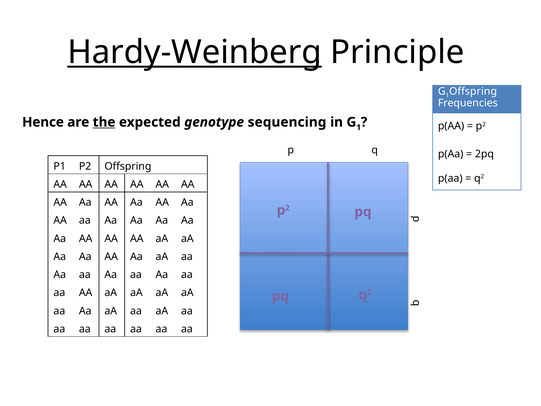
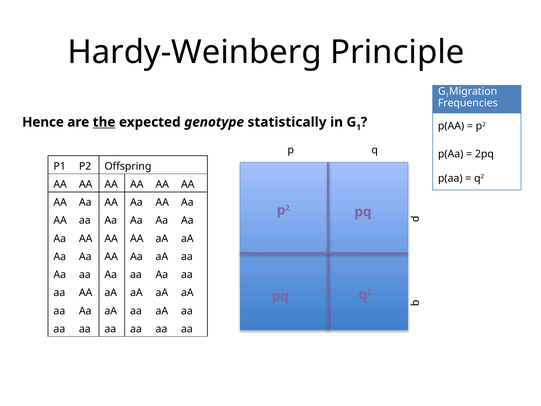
Hardy-Weinberg underline: present -> none
Offspring at (473, 91): Offspring -> Migration
sequencing: sequencing -> statistically
